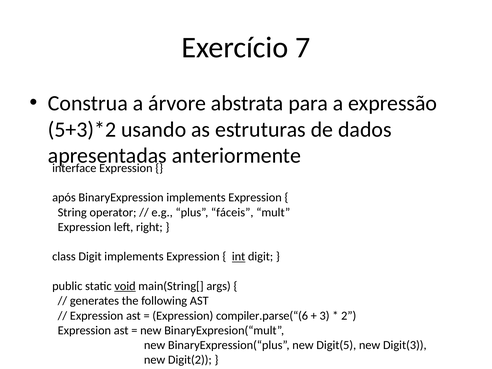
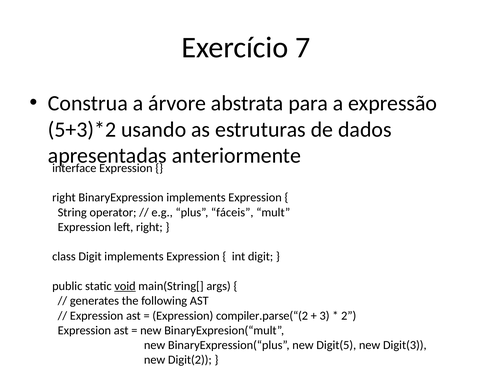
após at (64, 198): após -> right
int underline: present -> none
compiler.parse(“(6: compiler.parse(“(6 -> compiler.parse(“(2
